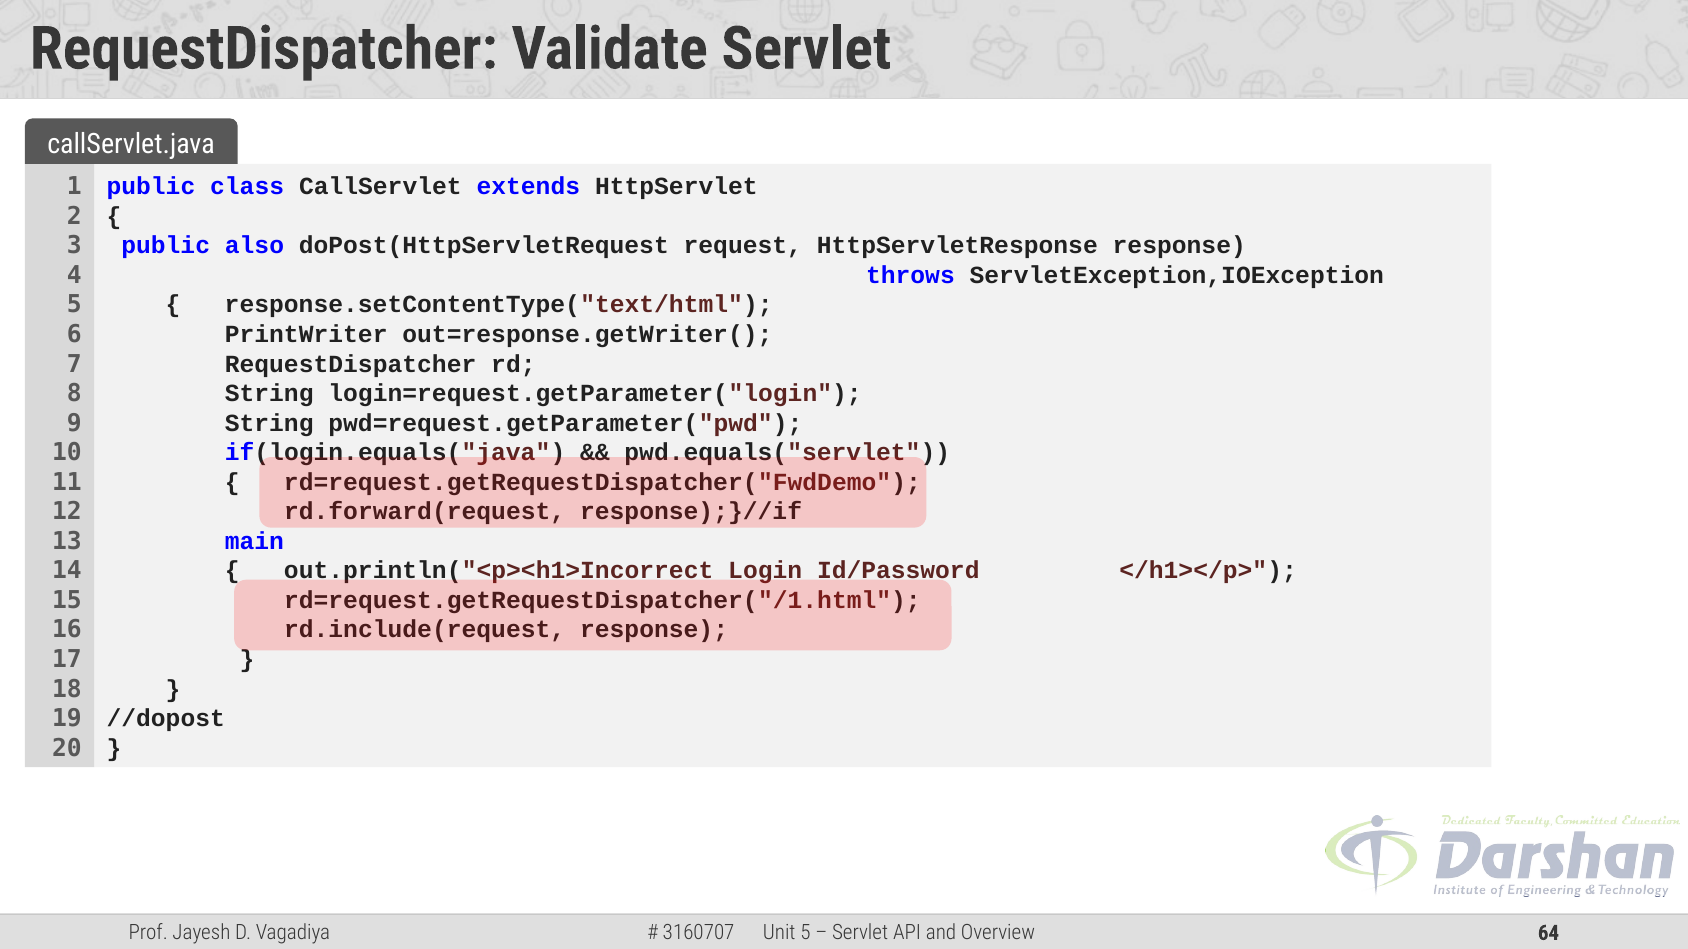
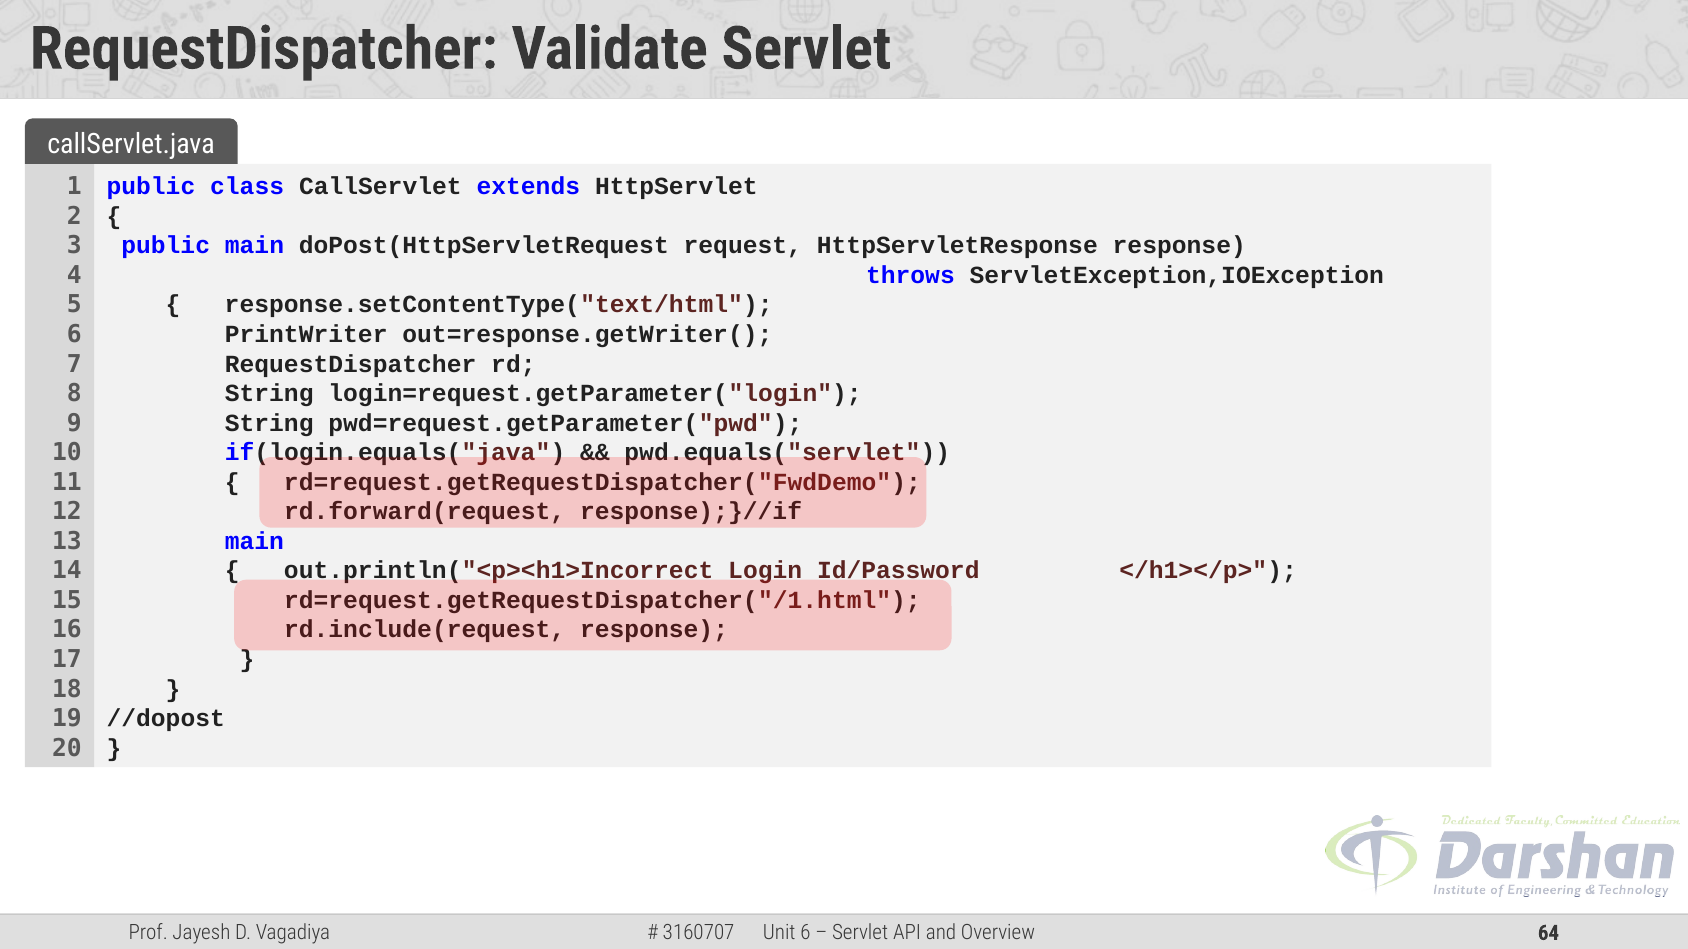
public also: also -> main
5 at (806, 933): 5 -> 6
